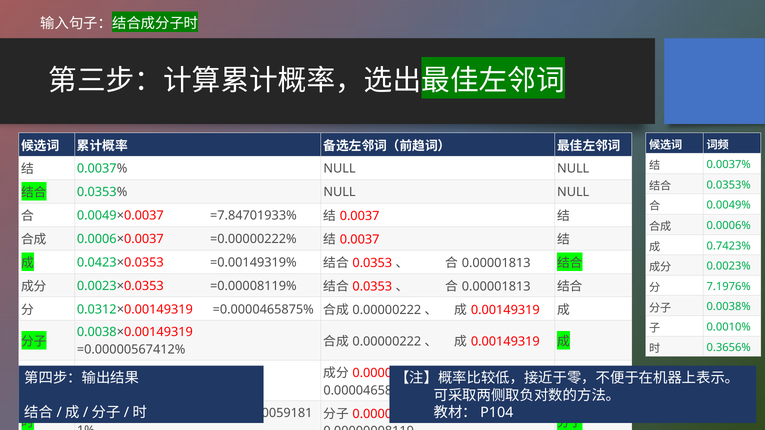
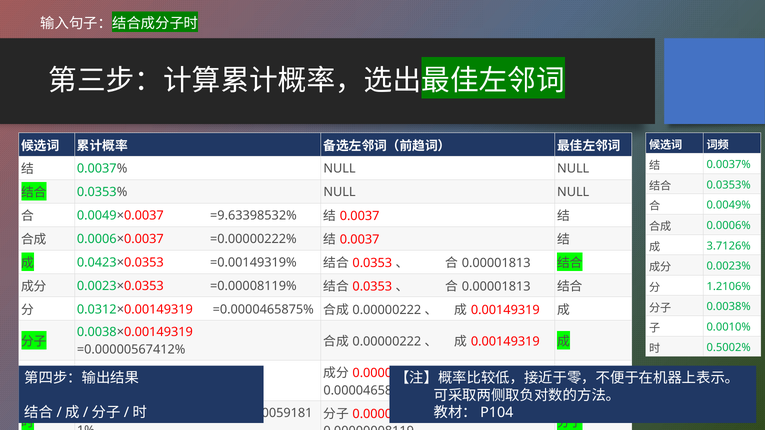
=7.84701933%: =7.84701933% -> =9.63398532%
0.7423%: 0.7423% -> 3.7126%
7.1976%: 7.1976% -> 1.2106%
0.3656%: 0.3656% -> 0.5002%
